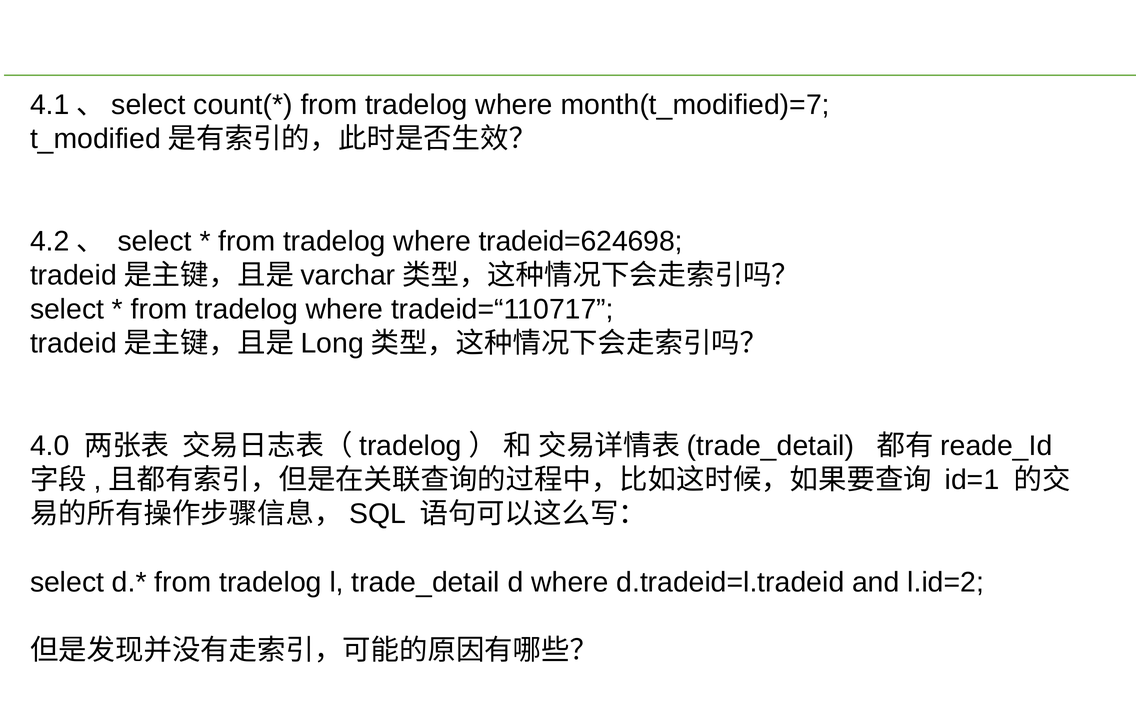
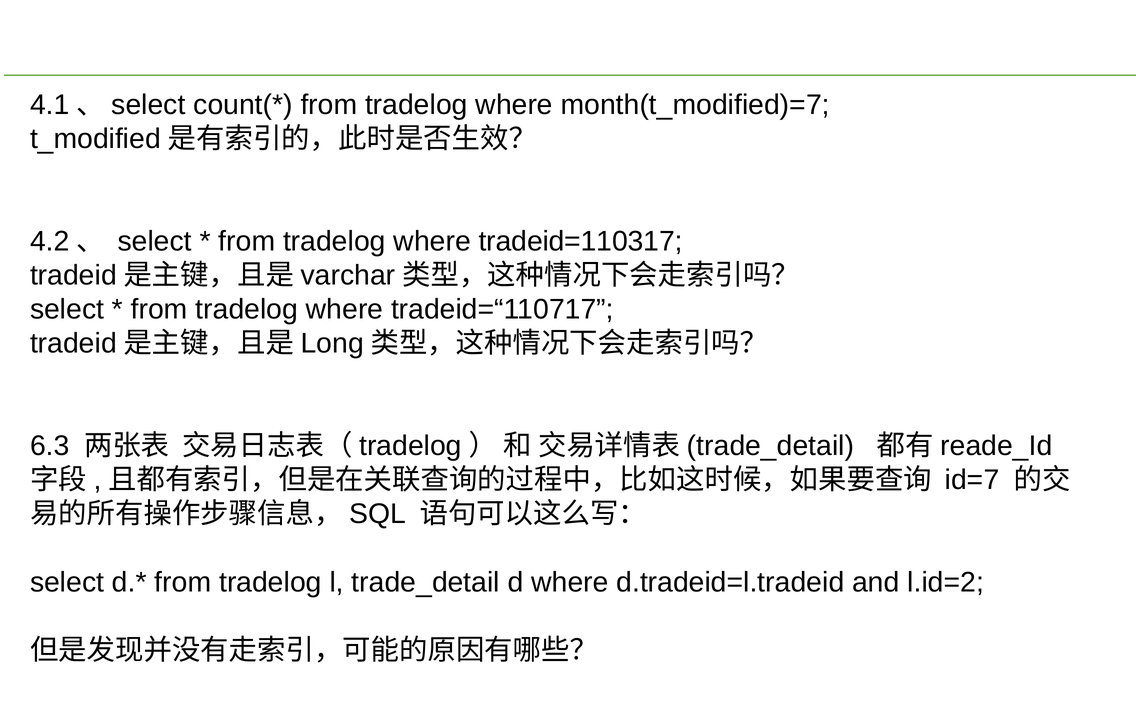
tradeid=624698: tradeid=624698 -> tradeid=110317
4.0: 4.0 -> 6.3
id=1: id=1 -> id=7
